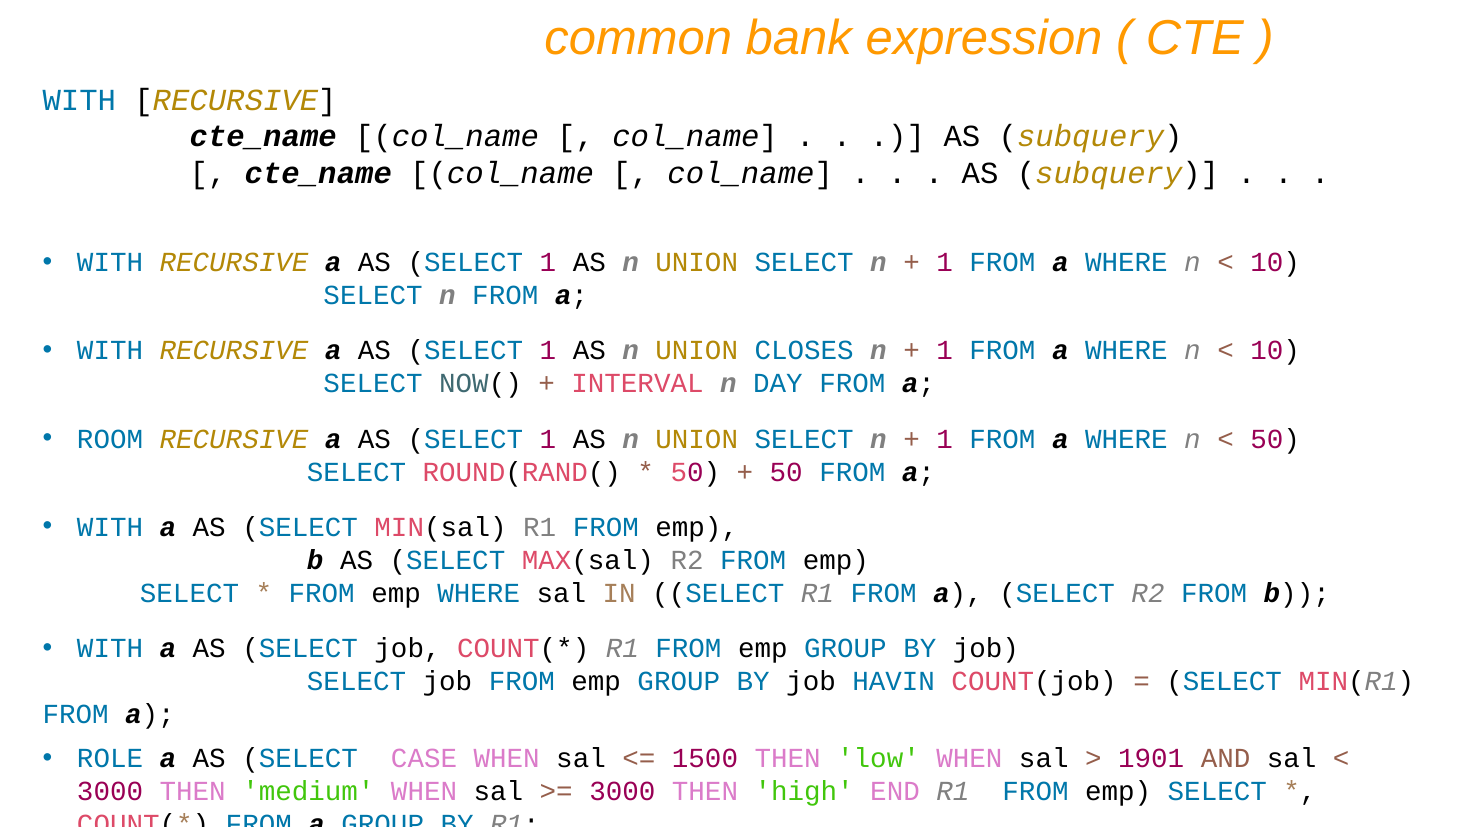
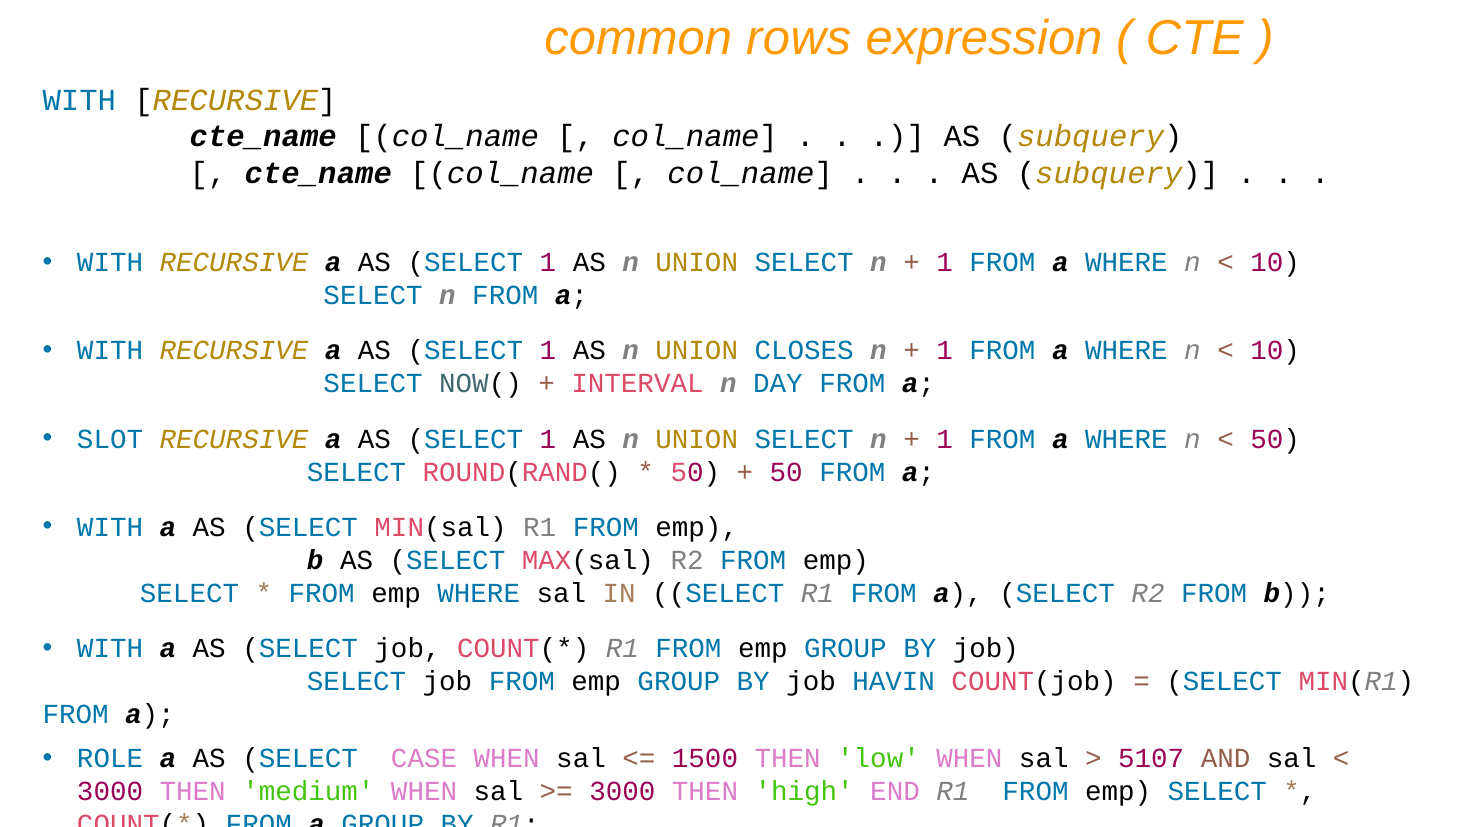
bank: bank -> rows
ROOM: ROOM -> SLOT
1901: 1901 -> 5107
